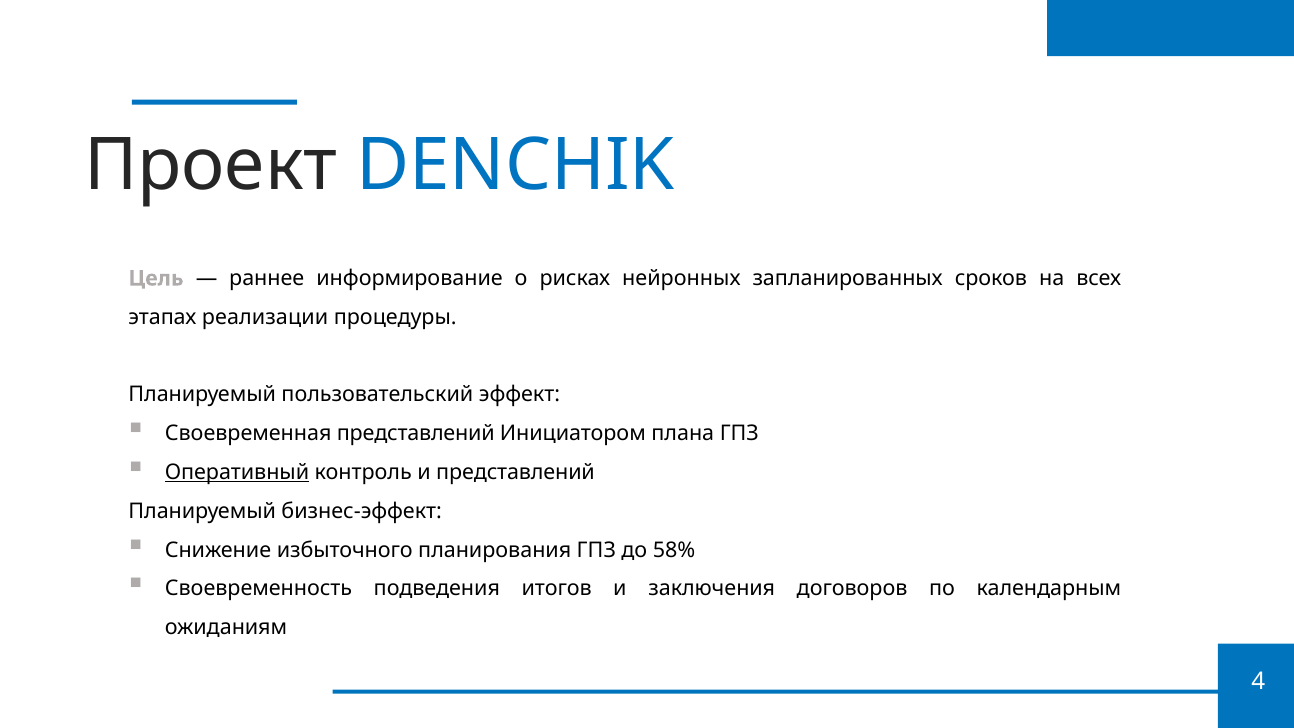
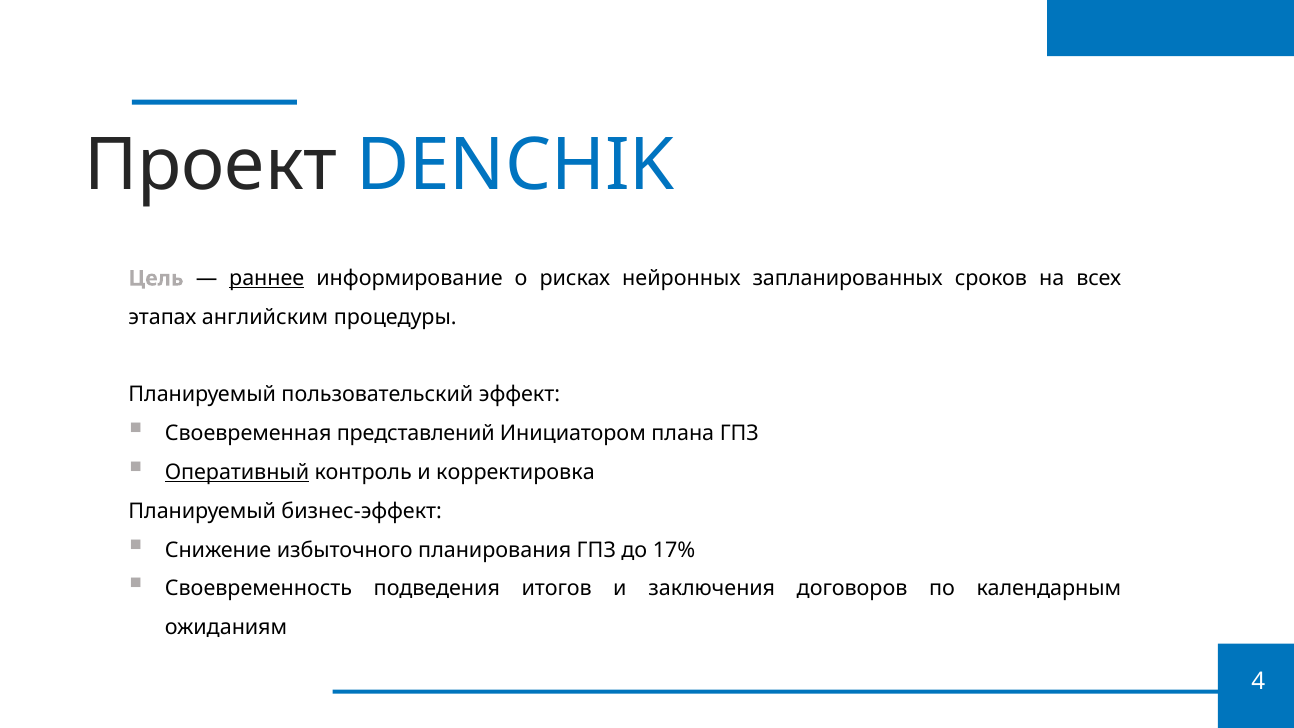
раннее underline: none -> present
реализации: реализации -> английским
и представлений: представлений -> корректировка
58%: 58% -> 17%
